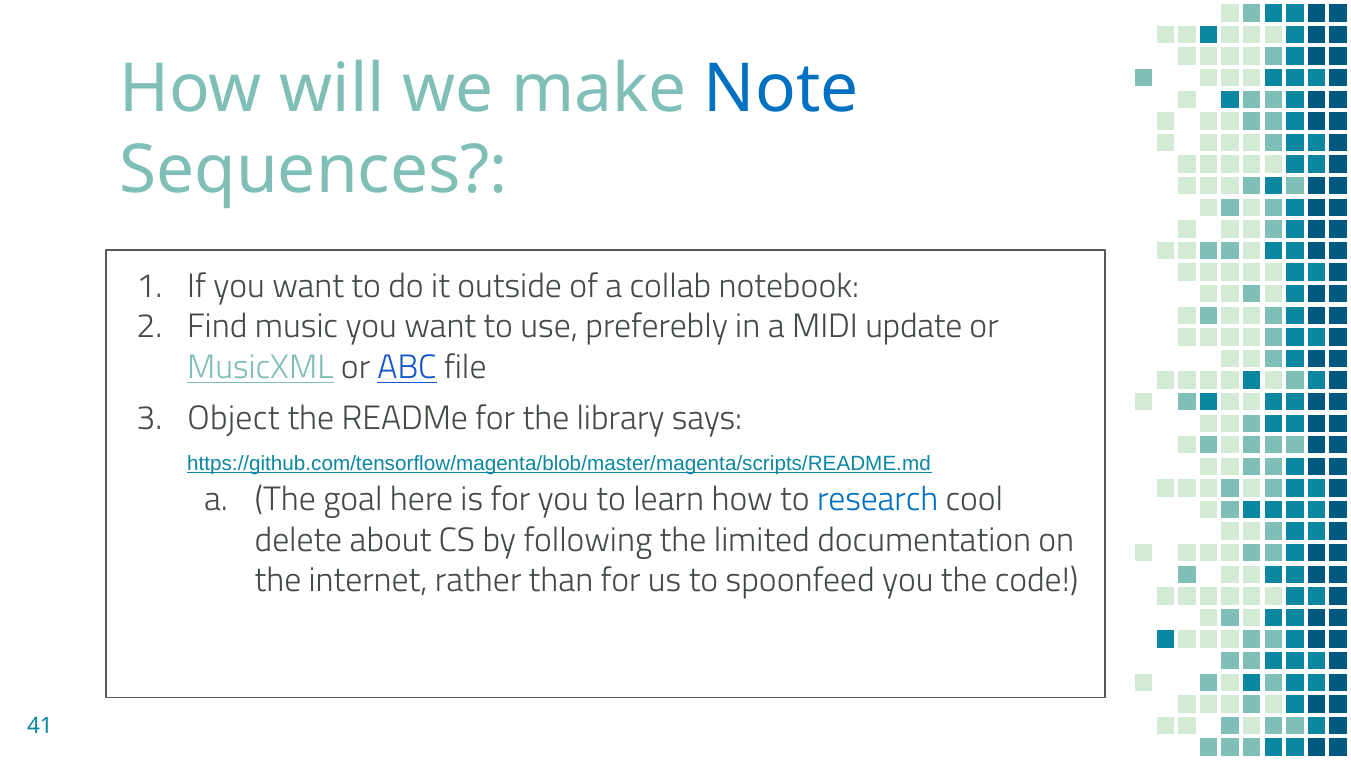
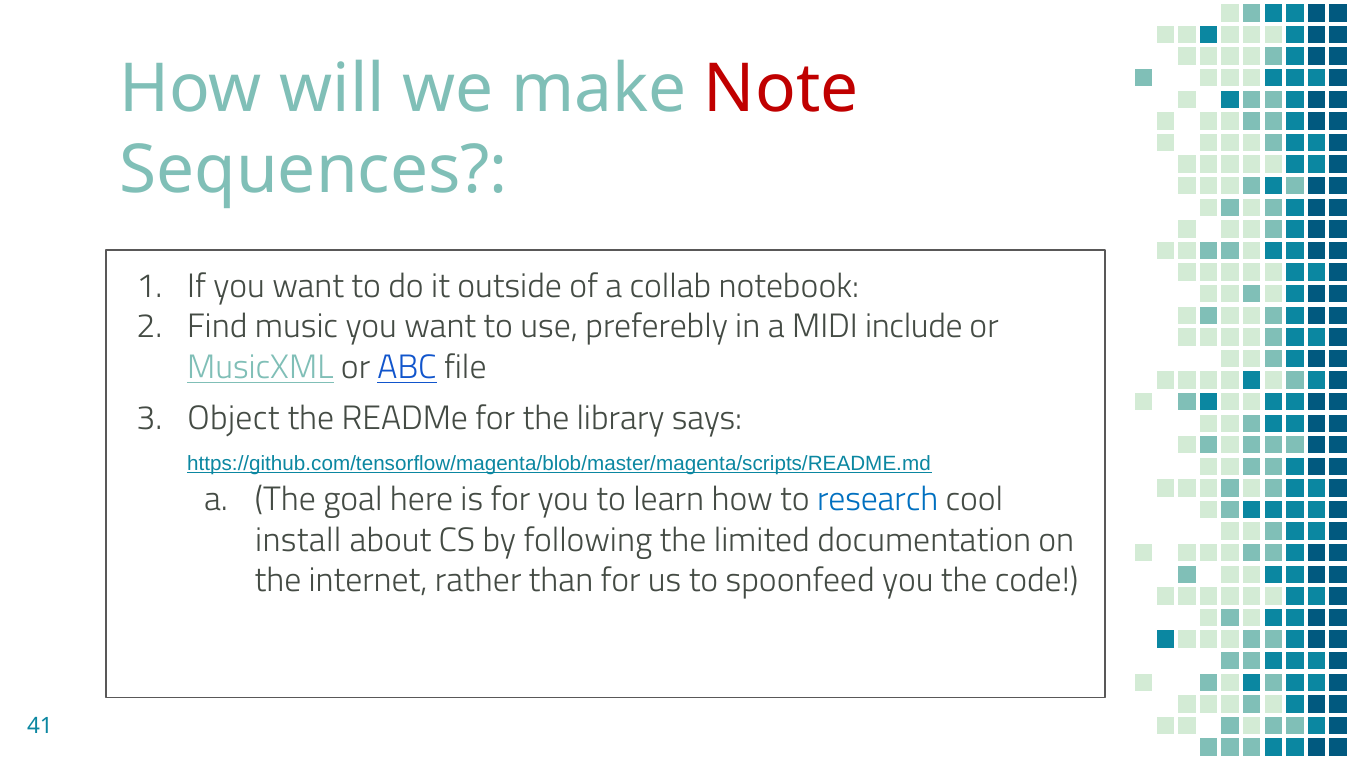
Note colour: blue -> red
update: update -> include
delete: delete -> install
